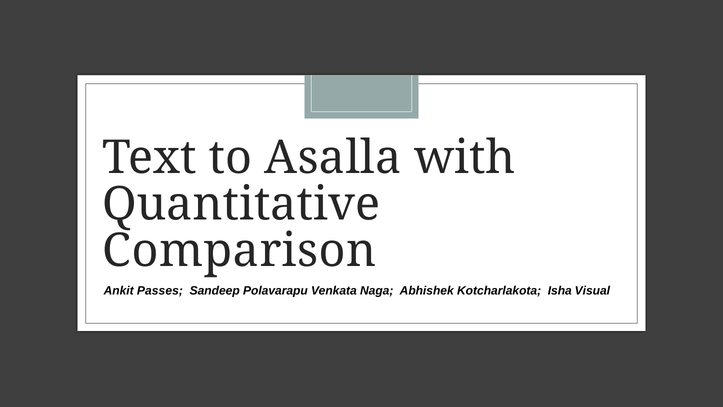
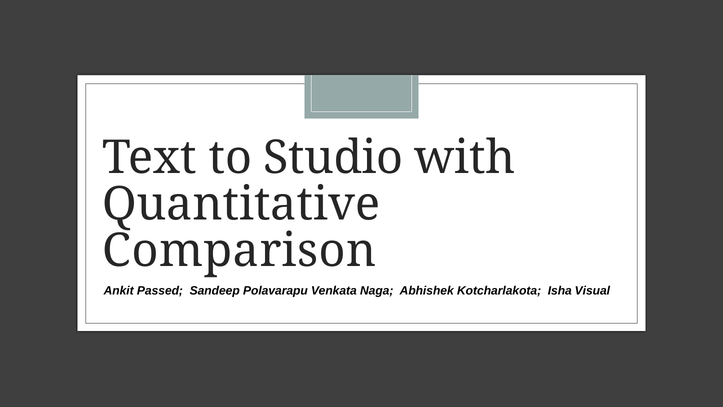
Asalla: Asalla -> Studio
Passes: Passes -> Passed
